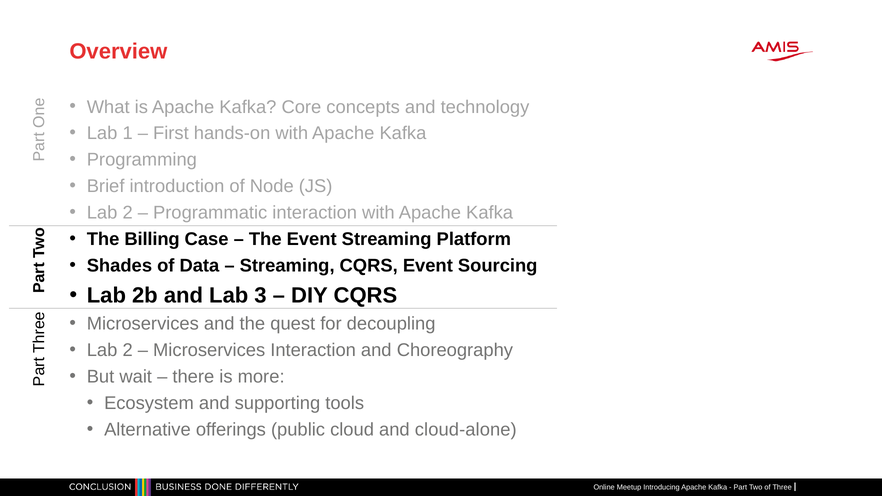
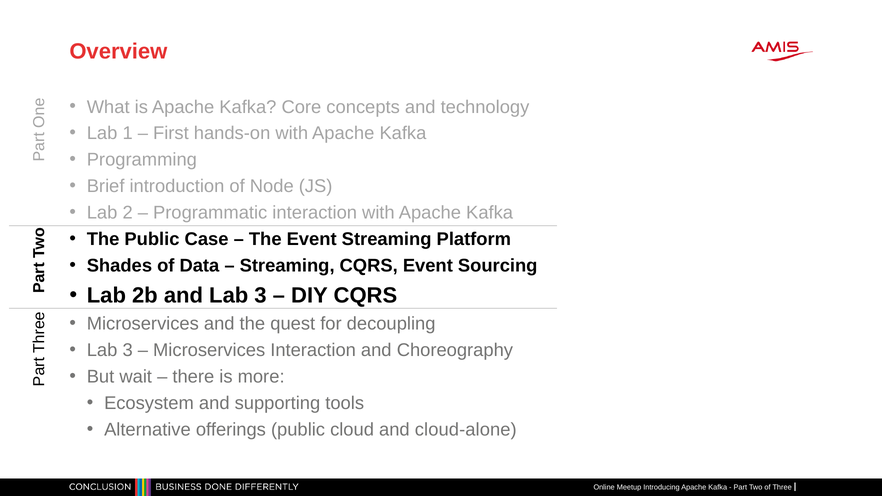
The Billing: Billing -> Public
2 at (128, 350): 2 -> 3
